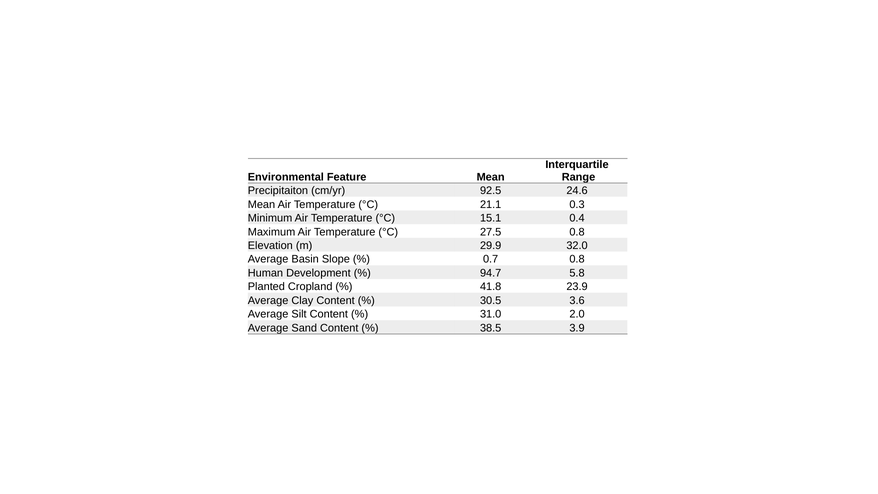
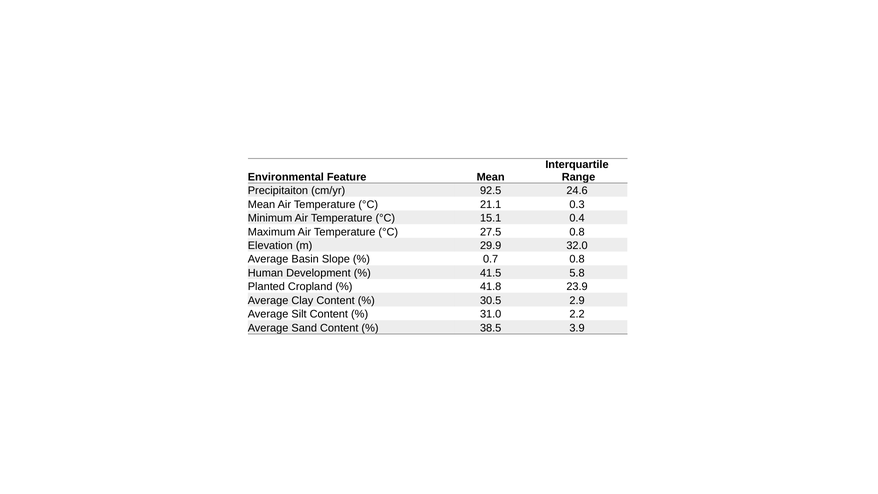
94.7: 94.7 -> 41.5
3.6: 3.6 -> 2.9
2.0: 2.0 -> 2.2
